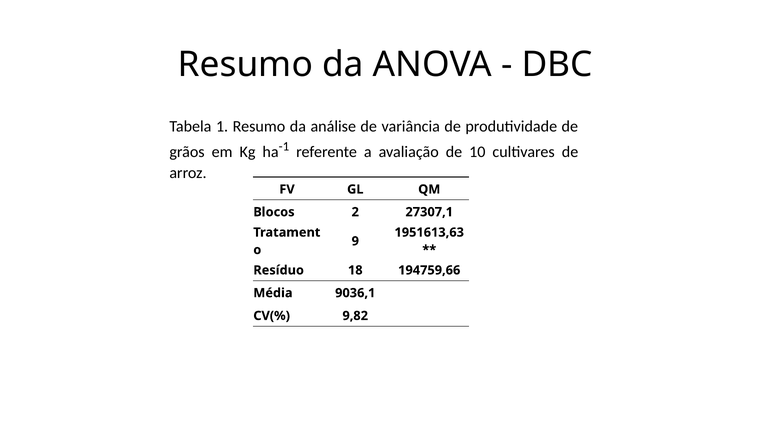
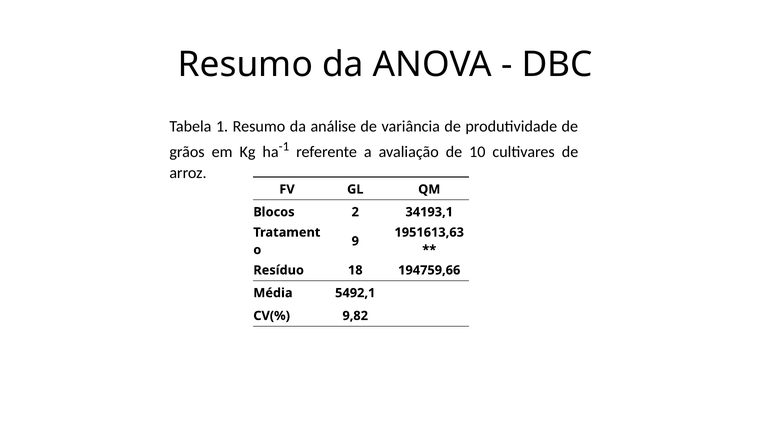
27307,1: 27307,1 -> 34193,1
9036,1: 9036,1 -> 5492,1
